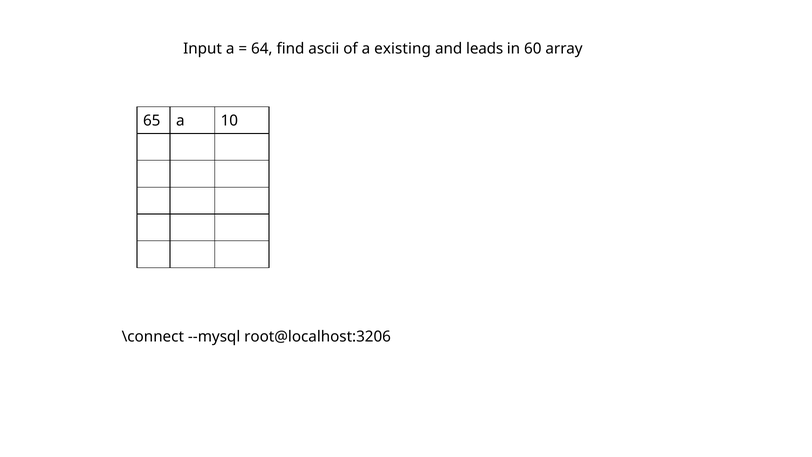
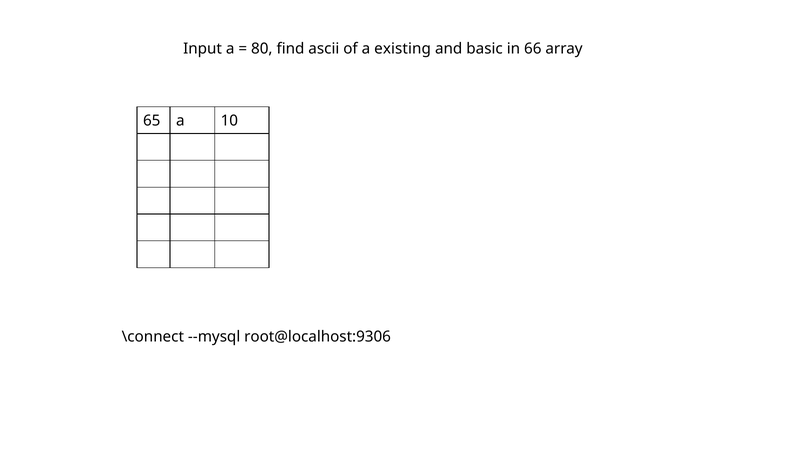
64: 64 -> 80
leads: leads -> basic
60: 60 -> 66
root@localhost:3206: root@localhost:3206 -> root@localhost:9306
